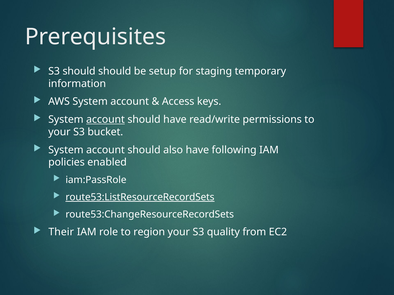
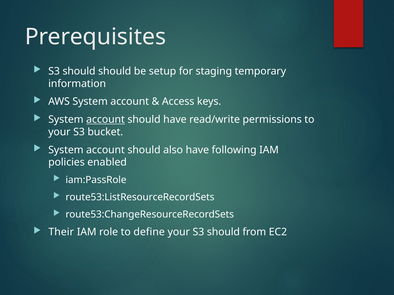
route53:ListResourceRecordSets underline: present -> none
region: region -> define
your S3 quality: quality -> should
